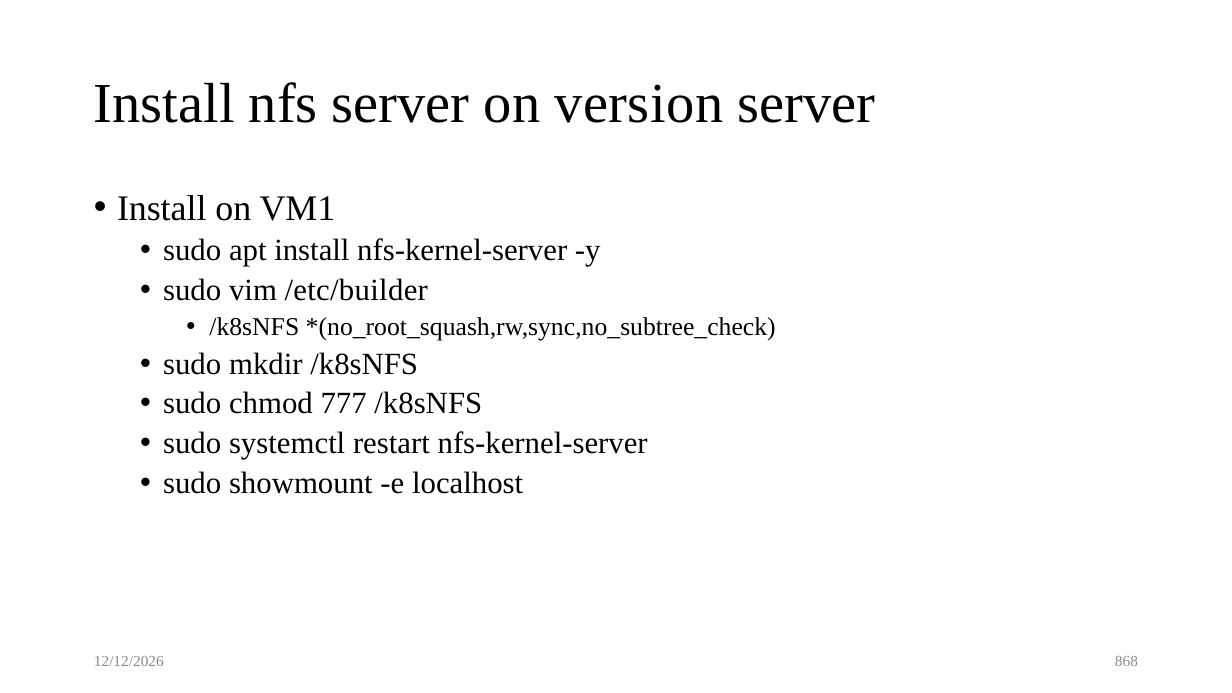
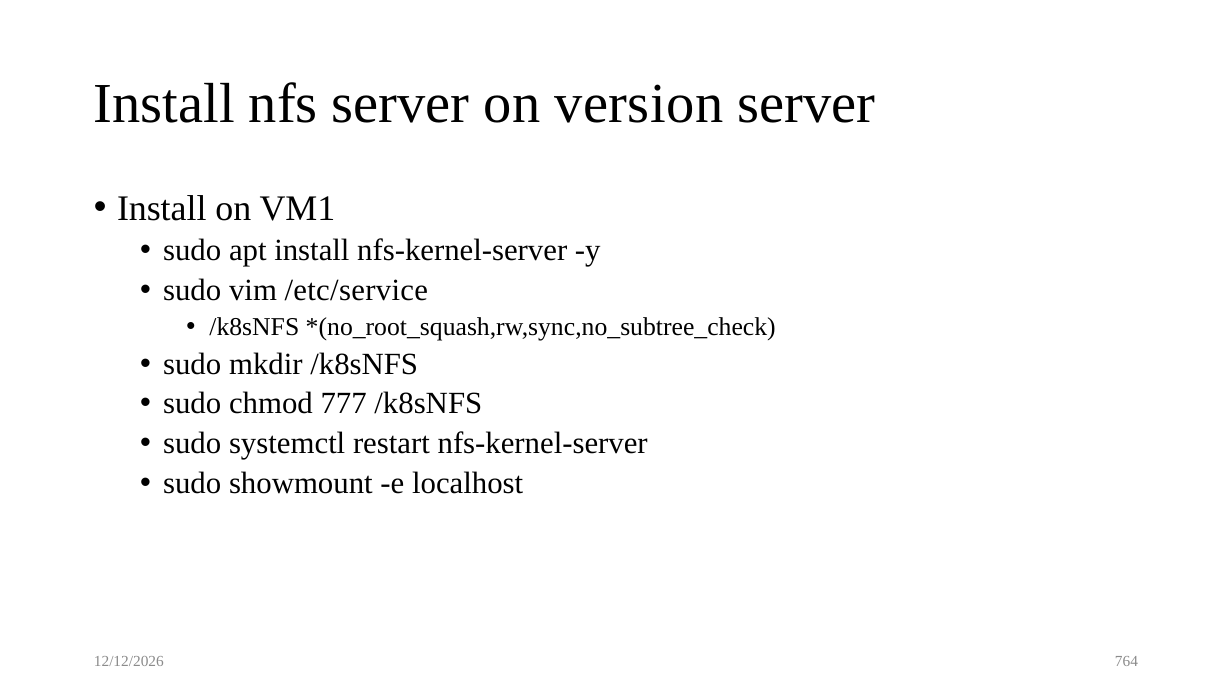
/etc/builder: /etc/builder -> /etc/service
868: 868 -> 764
